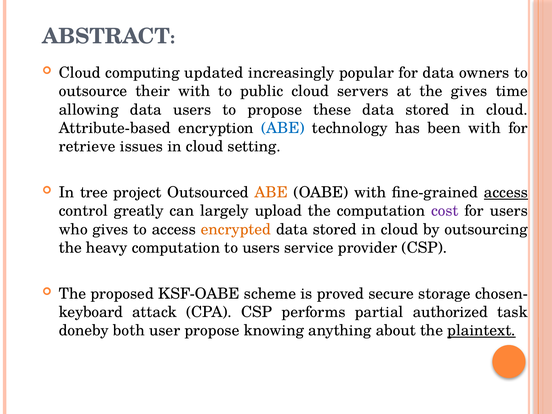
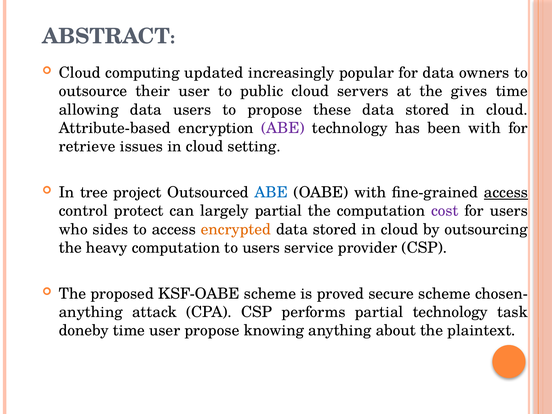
their with: with -> user
ABE at (283, 128) colour: blue -> purple
ABE at (271, 192) colour: orange -> blue
greatly: greatly -> protect
largely upload: upload -> partial
who gives: gives -> sides
secure storage: storage -> scheme
keyboard at (91, 312): keyboard -> anything
partial authorized: authorized -> technology
doneby both: both -> time
plaintext underline: present -> none
